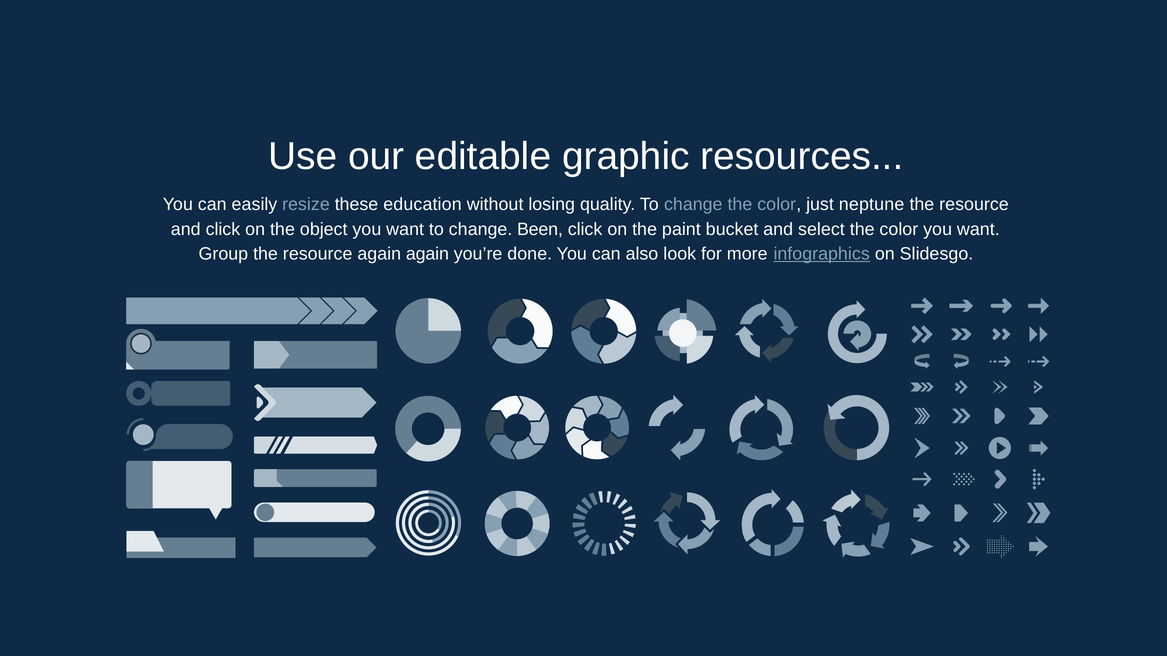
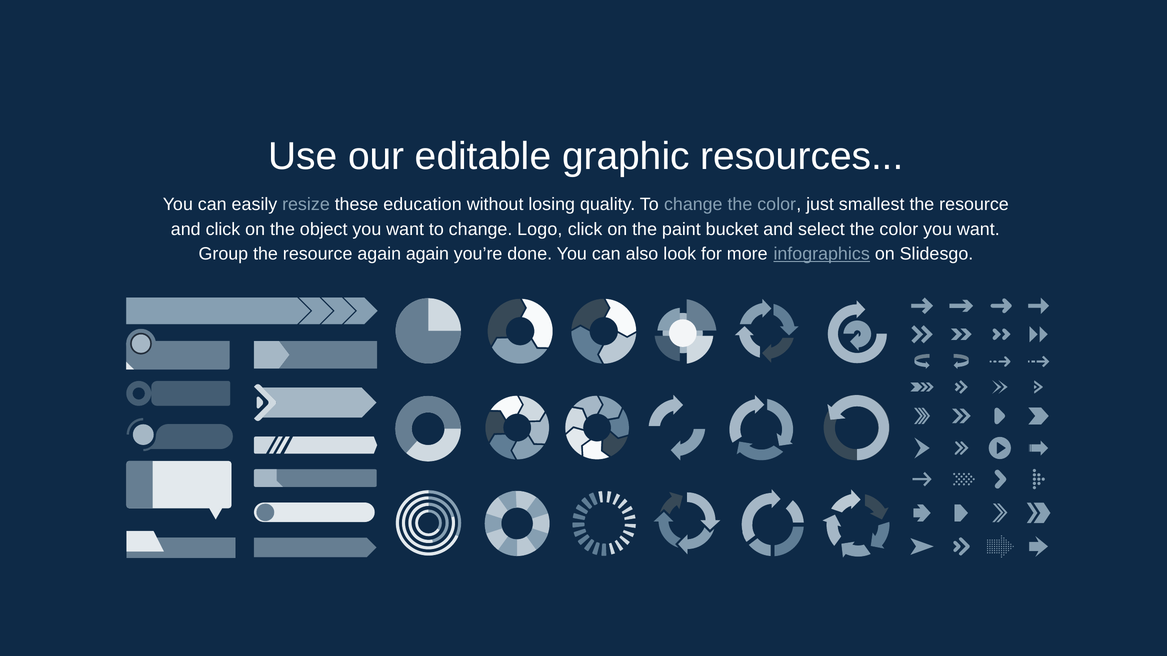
neptune: neptune -> smallest
Been: Been -> Logo
